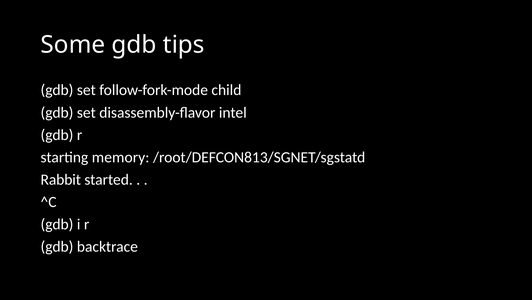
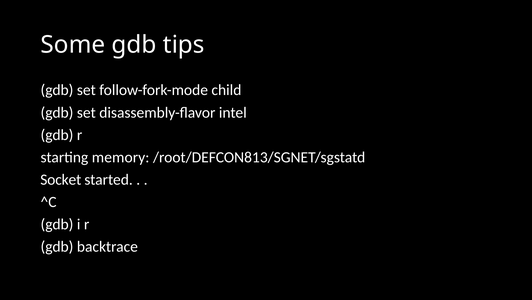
Rabbit: Rabbit -> Socket
